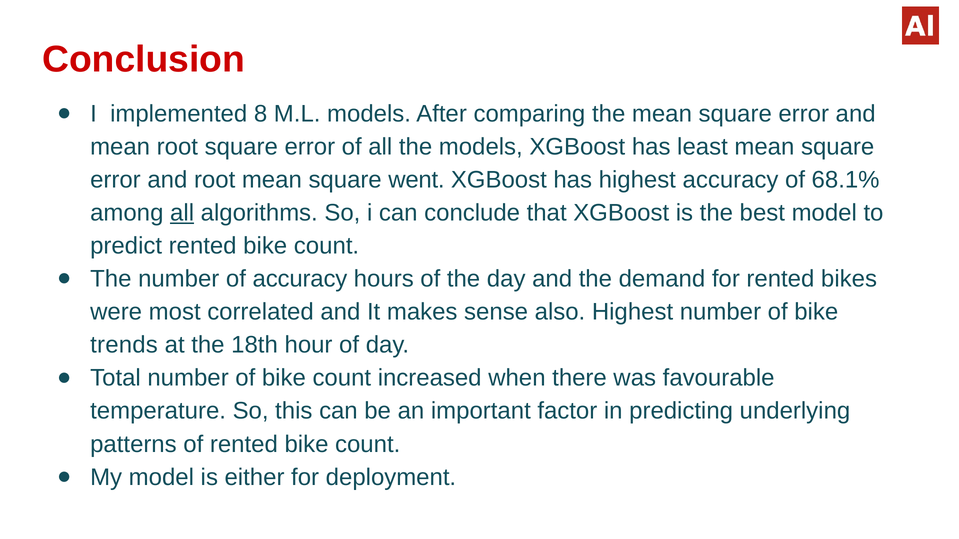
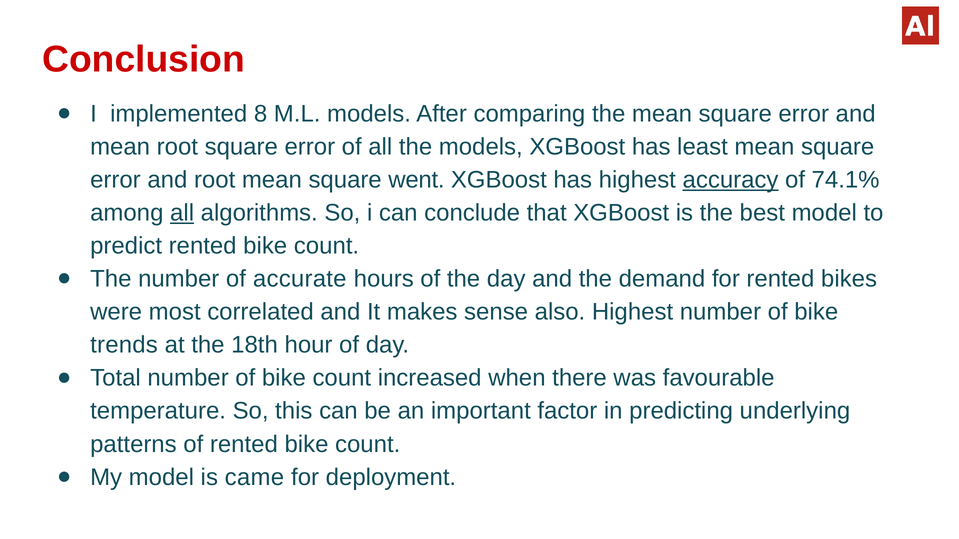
accuracy at (731, 180) underline: none -> present
68.1%: 68.1% -> 74.1%
of accuracy: accuracy -> accurate
either: either -> came
